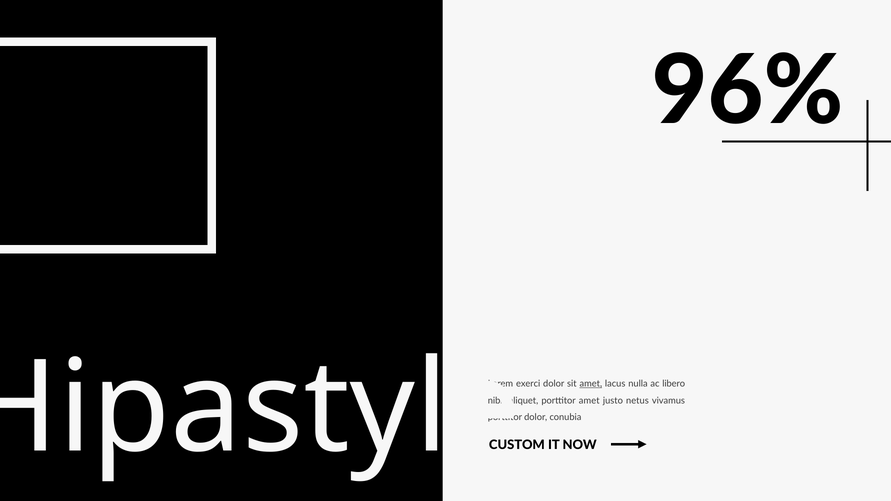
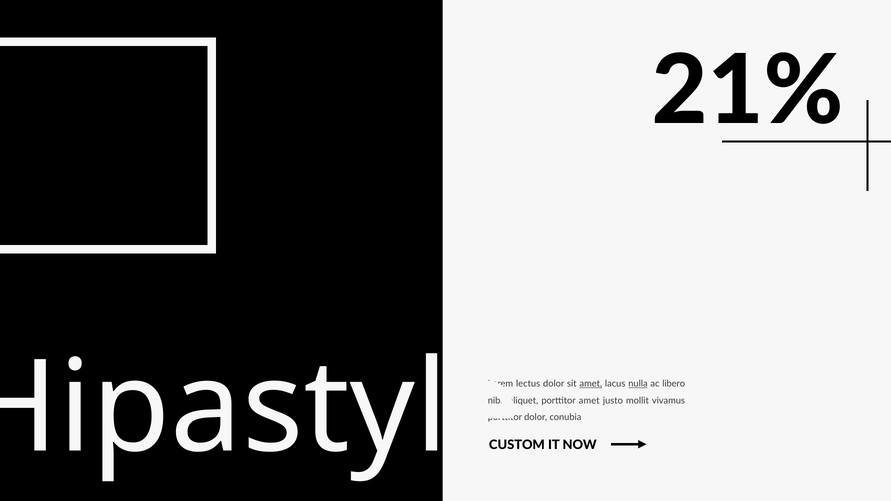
96%: 96% -> 21%
exerci: exerci -> lectus
nulla underline: none -> present
netus: netus -> mollit
